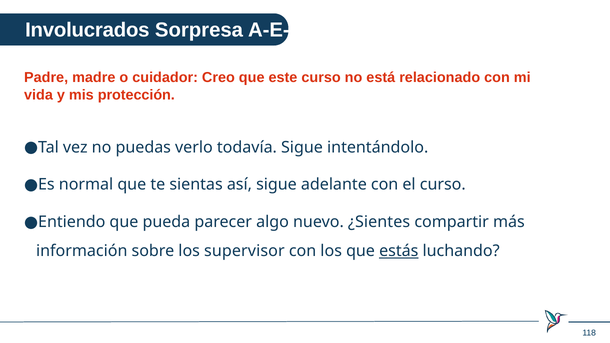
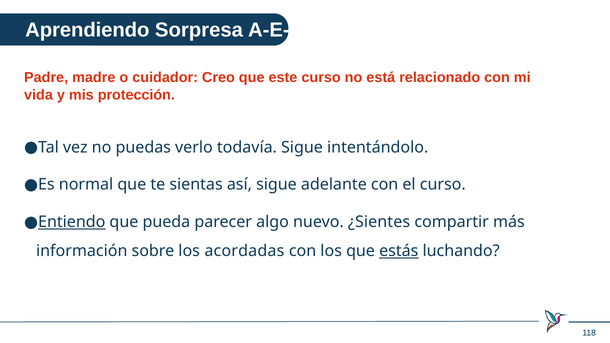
Involucrados: Involucrados -> Aprendiendo
Entiendo underline: none -> present
supervisor: supervisor -> acordadas
